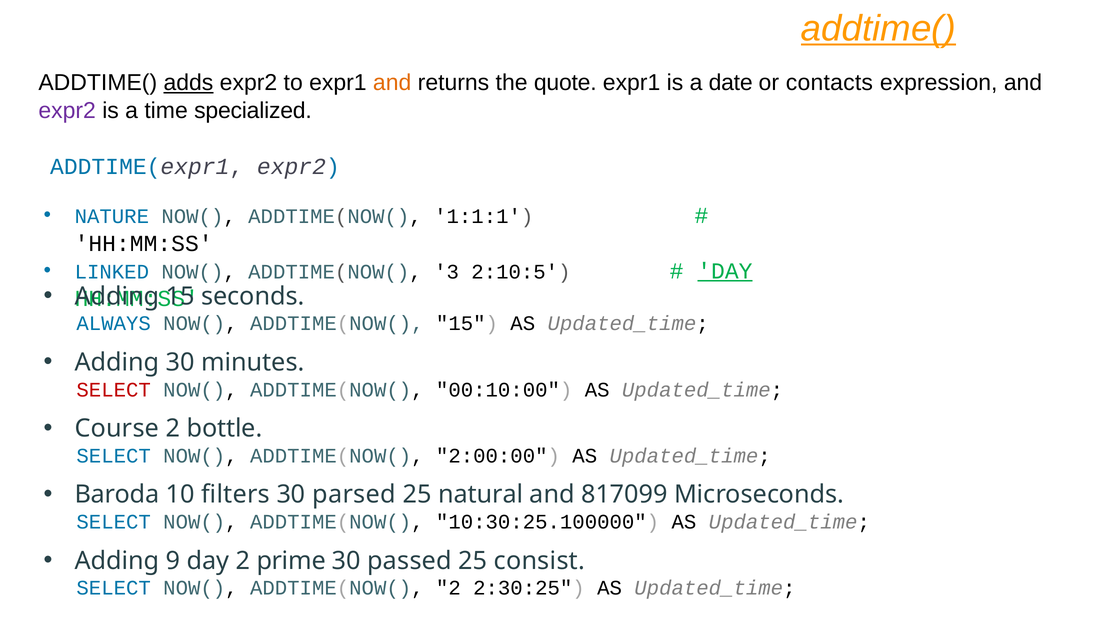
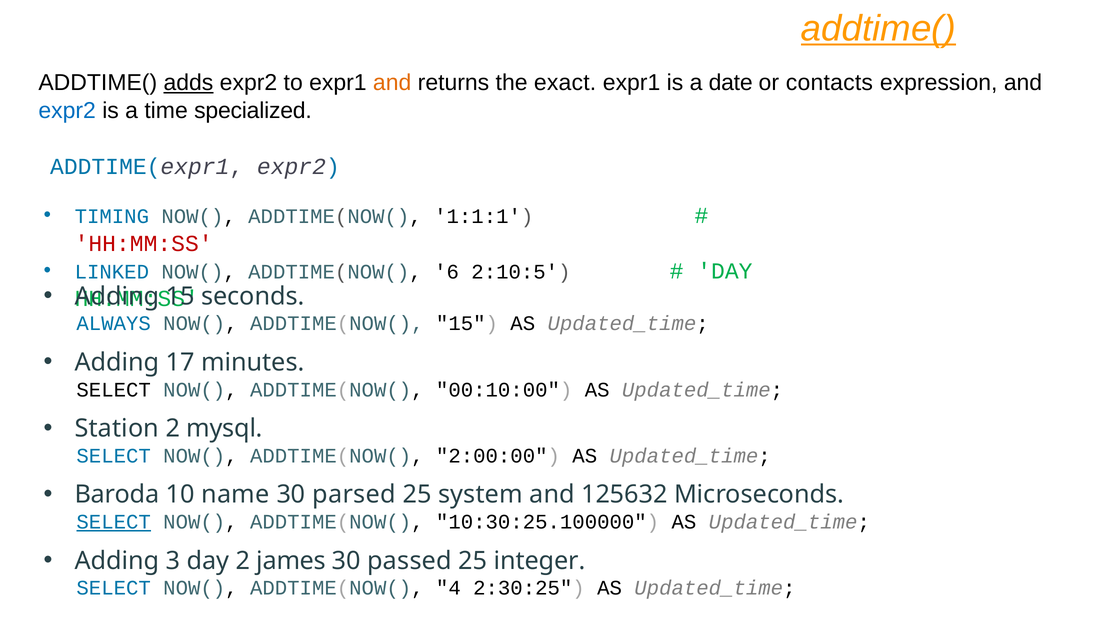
quote: quote -> exact
expr2 at (67, 110) colour: purple -> blue
NATURE: NATURE -> TIMING
HH:MM:SS at (144, 243) colour: black -> red
3: 3 -> 6
DAY at (725, 271) underline: present -> none
Adding 30: 30 -> 17
SELECT at (114, 390) colour: red -> black
Course: Course -> Station
bottle: bottle -> mysql
filters: filters -> name
natural: natural -> system
817099: 817099 -> 125632
SELECT at (114, 522) underline: none -> present
9: 9 -> 3
prime: prime -> james
consist: consist -> integer
ADDTIME(NOW( 2: 2 -> 4
